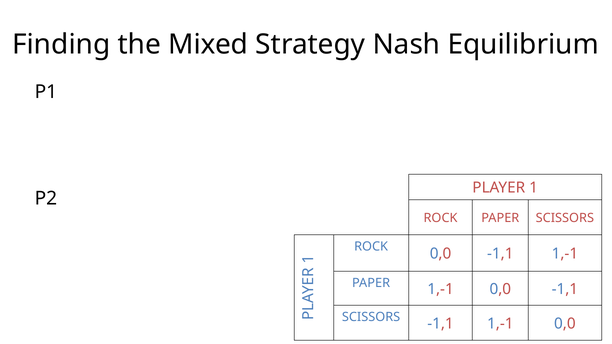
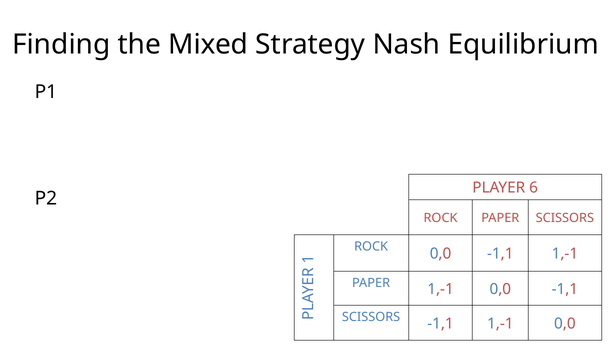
PLAYER 1: 1 -> 6
